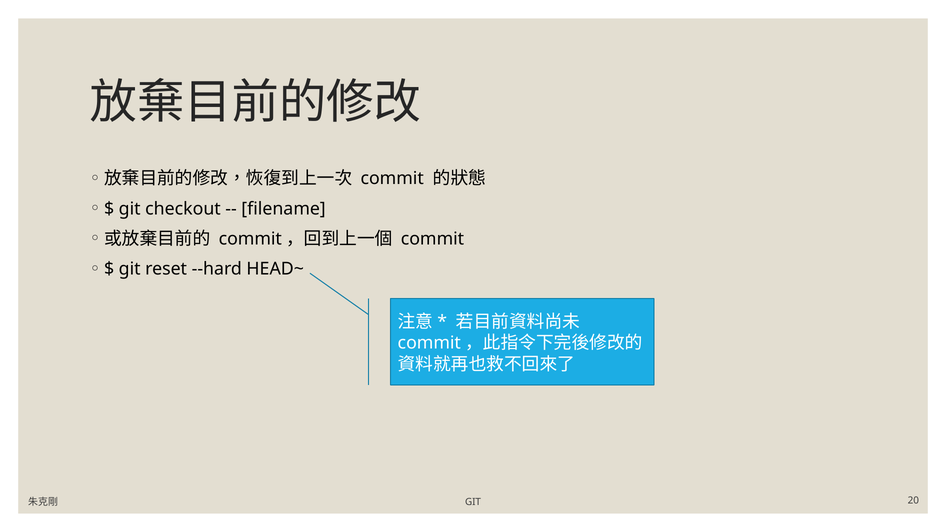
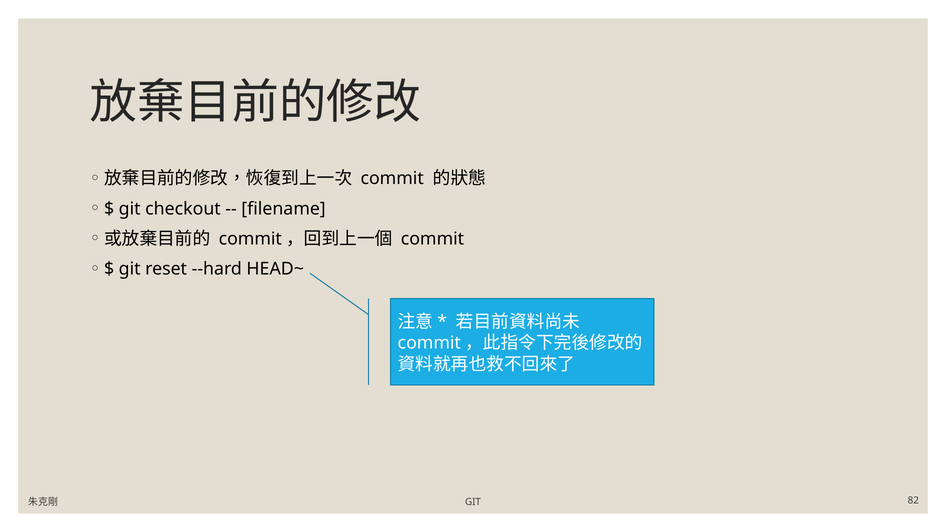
20: 20 -> 82
